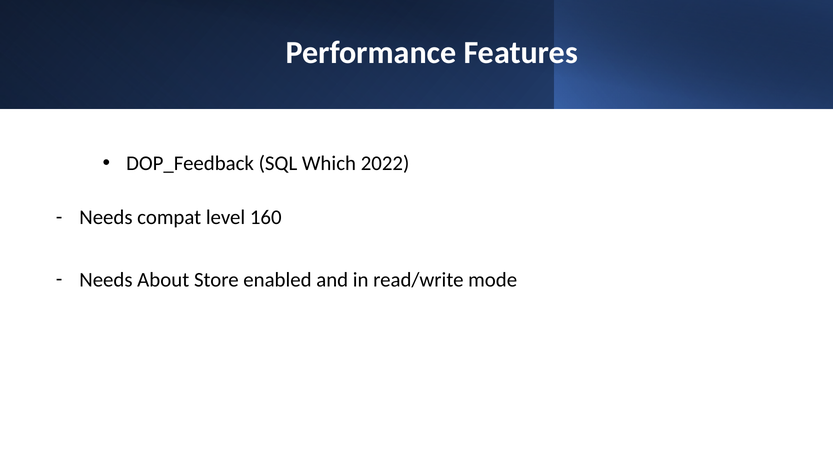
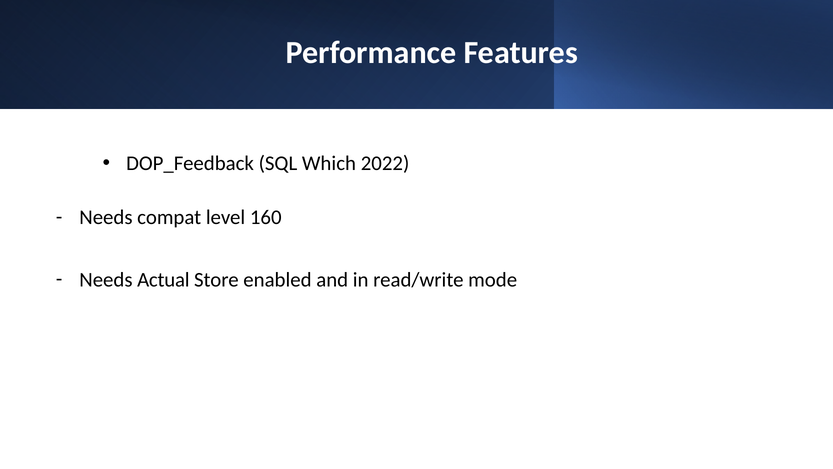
About: About -> Actual
